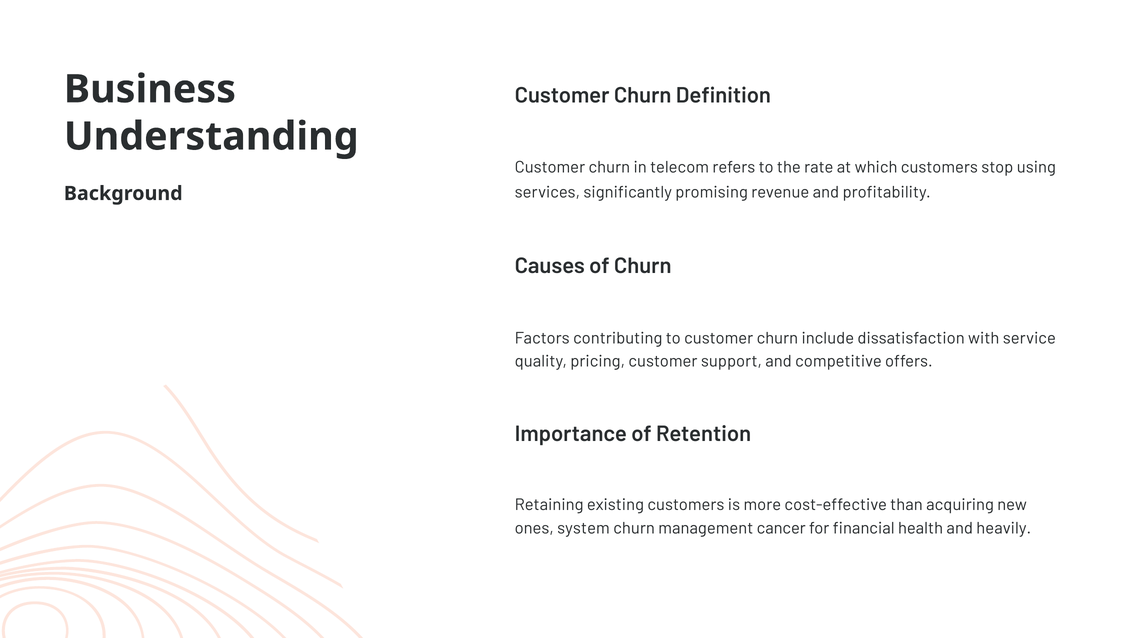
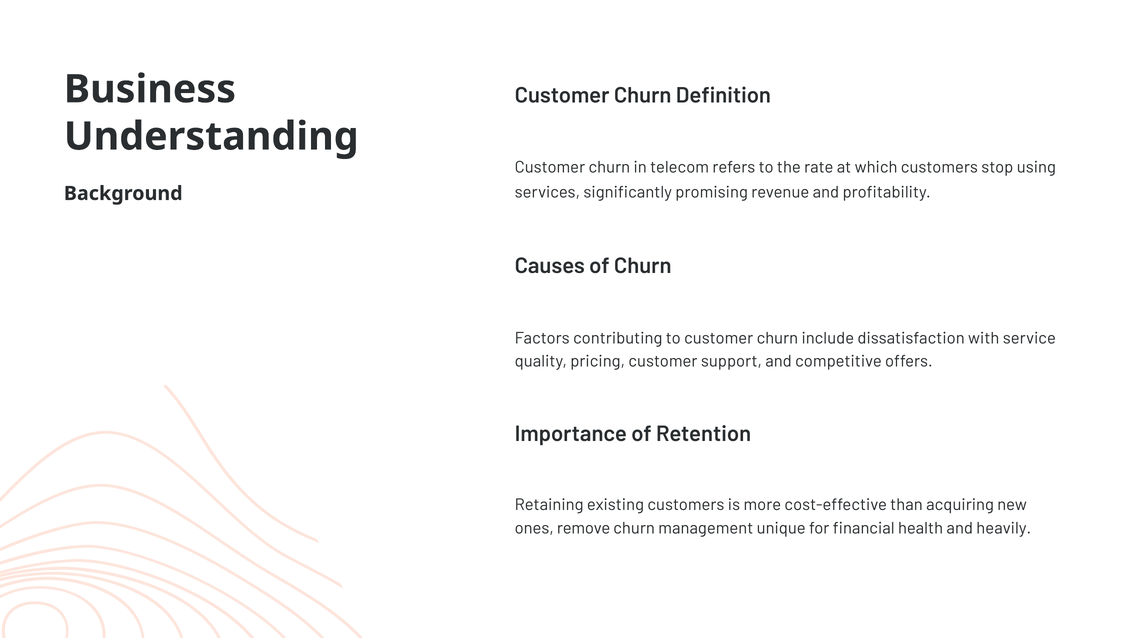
system: system -> remove
cancer: cancer -> unique
